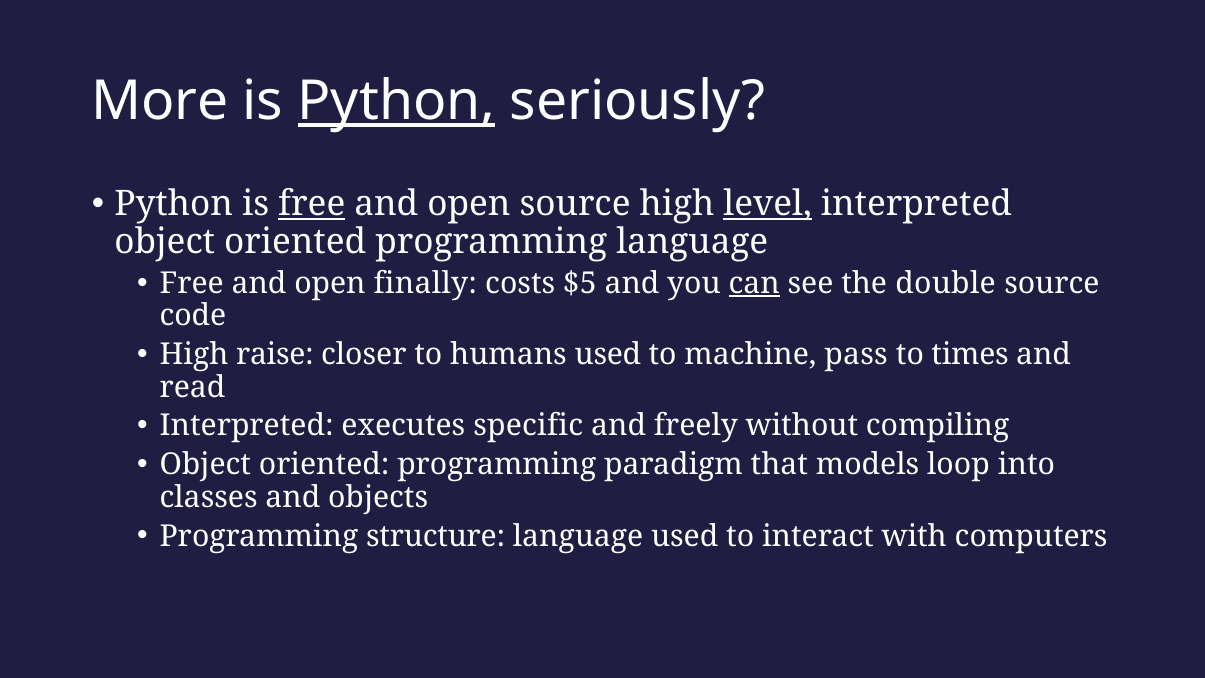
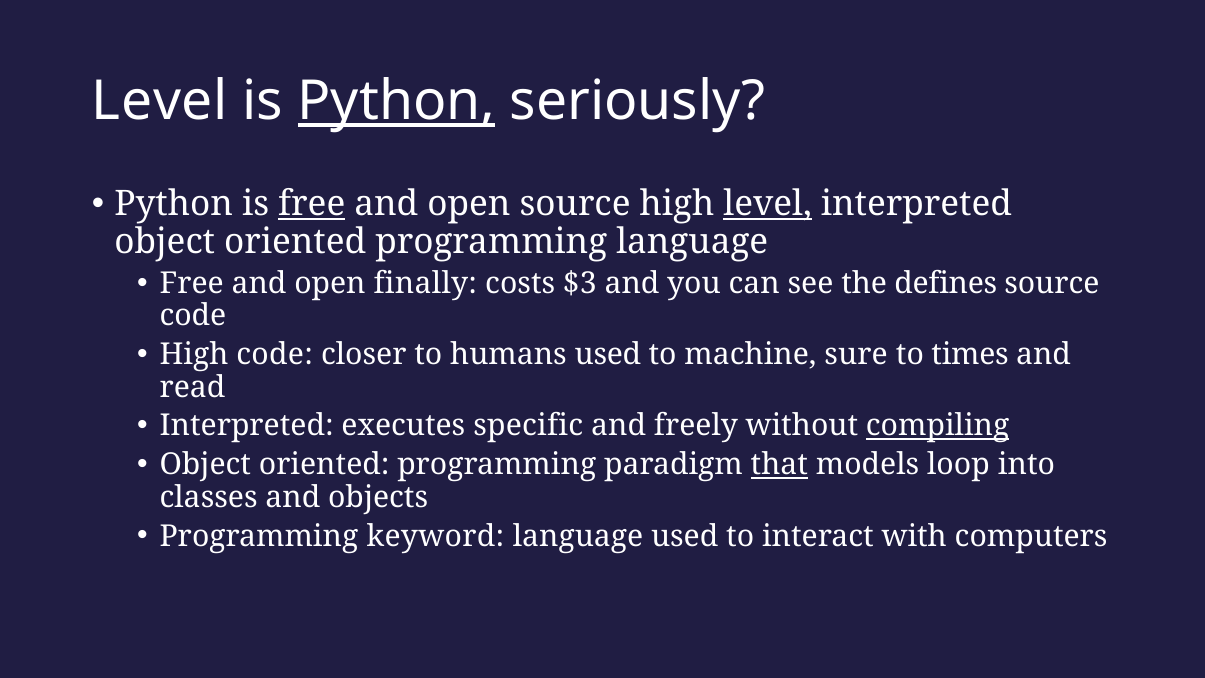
More at (160, 101): More -> Level
$5: $5 -> $3
can underline: present -> none
double: double -> defines
High raise: raise -> code
pass: pass -> sure
compiling underline: none -> present
that underline: none -> present
structure: structure -> keyword
